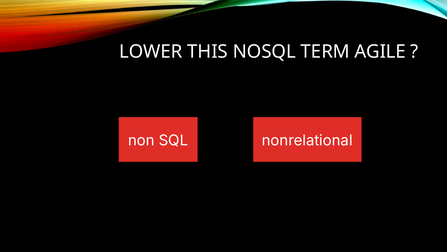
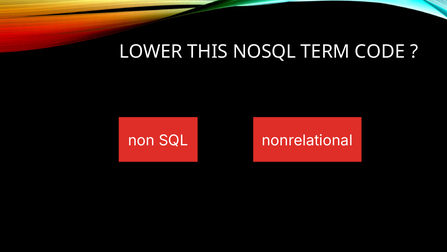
AGILE: AGILE -> CODE
